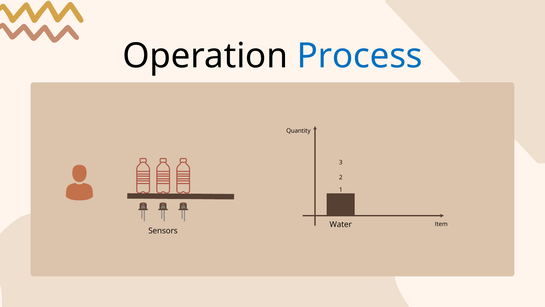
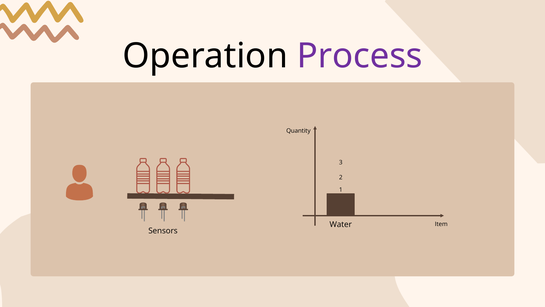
Process colour: blue -> purple
